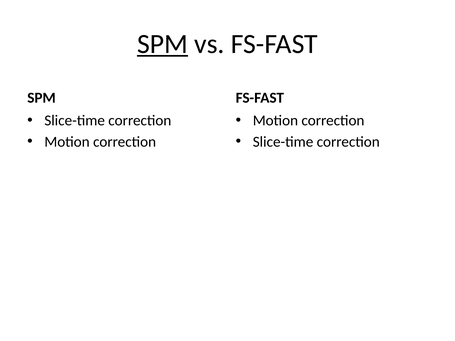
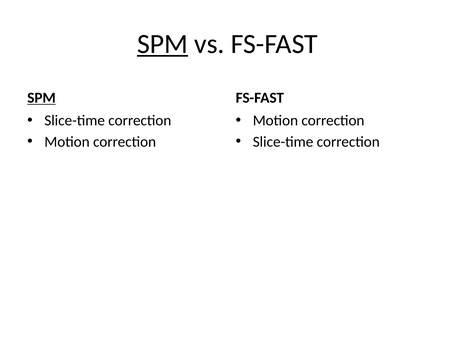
SPM at (42, 98) underline: none -> present
